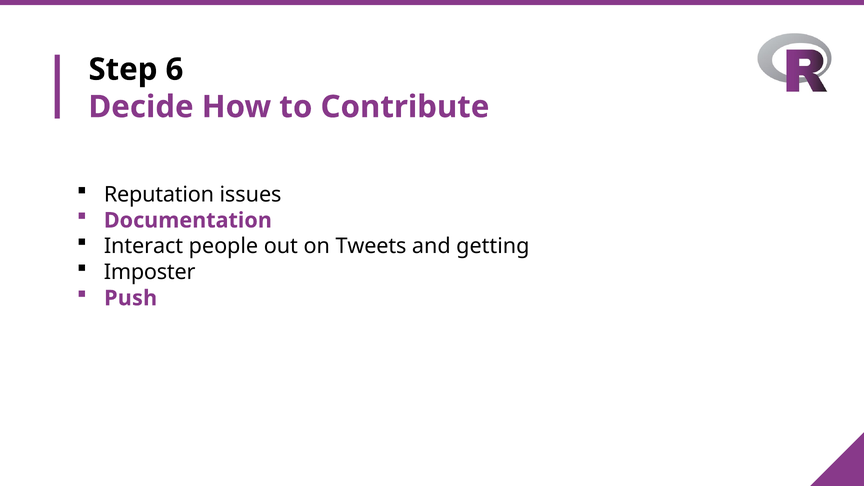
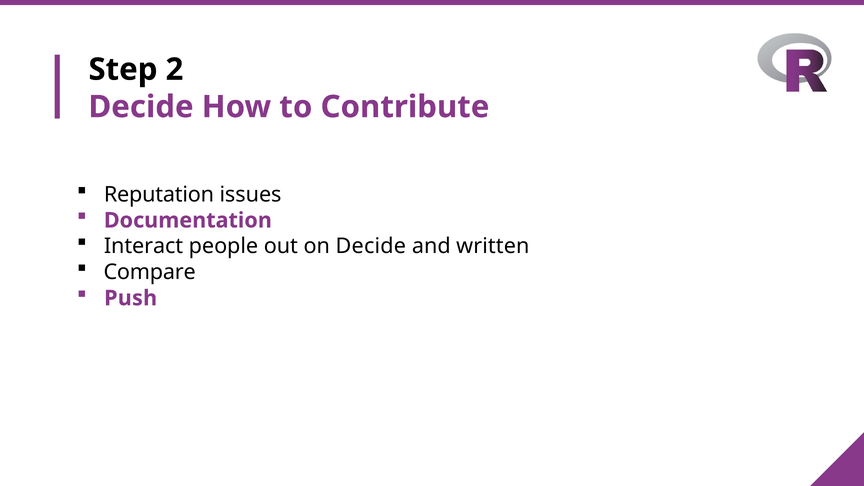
6: 6 -> 2
on Tweets: Tweets -> Decide
getting: getting -> written
Imposter: Imposter -> Compare
